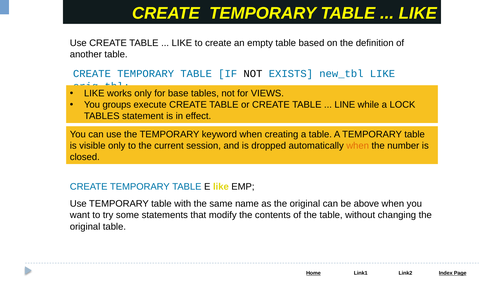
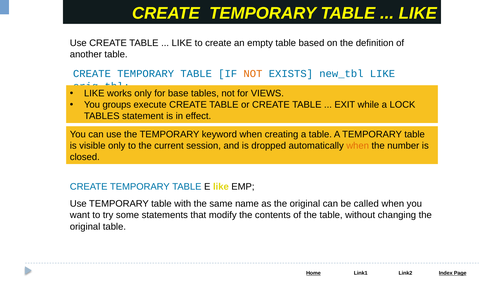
NOT at (253, 74) colour: black -> orange
LINE: LINE -> EXIT
above: above -> called
